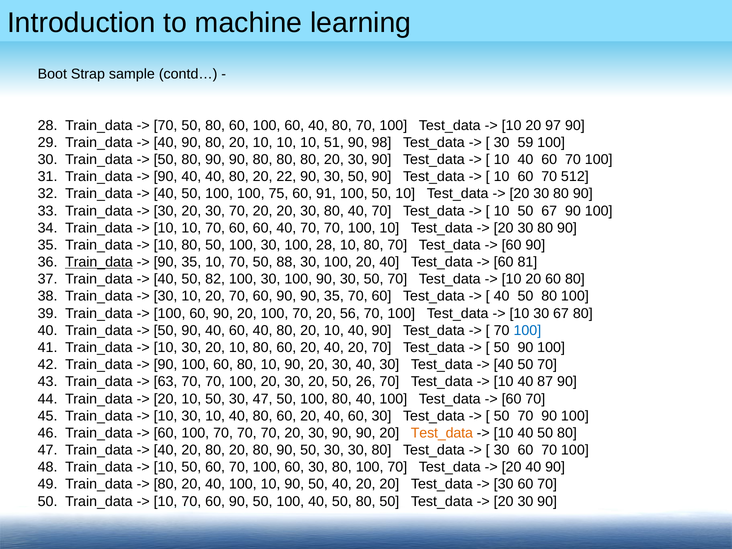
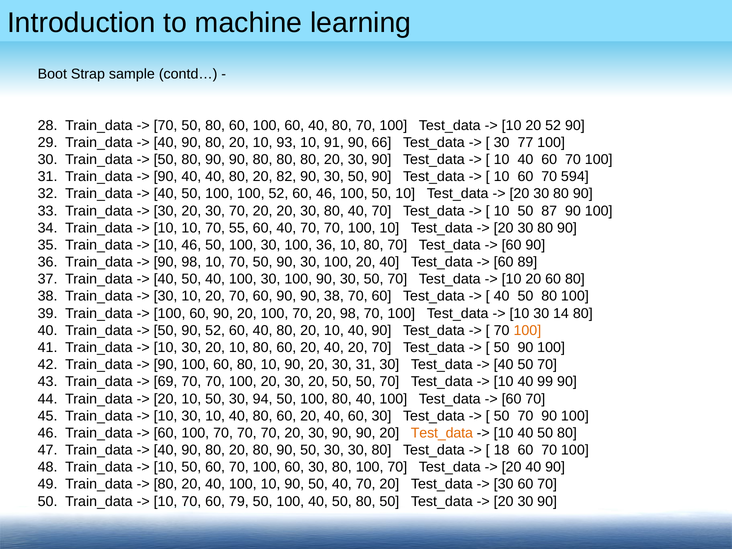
20 97: 97 -> 52
20 10 10: 10 -> 93
51: 51 -> 91
98: 98 -> 66
59: 59 -> 77
22: 22 -> 82
512: 512 -> 594
100 75: 75 -> 52
60 91: 91 -> 46
50 67: 67 -> 87
10 10 70 60: 60 -> 55
80 at (191, 245): 80 -> 46
100 28: 28 -> 36
Train_data at (99, 262) underline: present -> none
35 at (191, 262): 35 -> 98
70 50 88: 88 -> 90
81: 81 -> 89
40 50 82: 82 -> 40
90 90 35: 35 -> 38
20 56: 56 -> 98
30 67: 67 -> 14
50 90 40: 40 -> 52
100 at (527, 330) colour: blue -> orange
30 40: 40 -> 31
63: 63 -> 69
50 26: 26 -> 50
87: 87 -> 99
30 47: 47 -> 94
20 at (191, 450): 20 -> 90
30 at (502, 450): 30 -> 18
50 40 20: 20 -> 70
10 70 60 90: 90 -> 79
